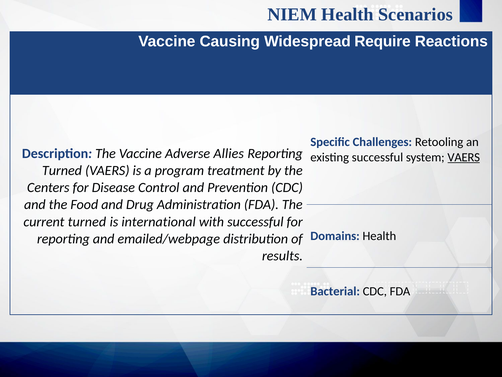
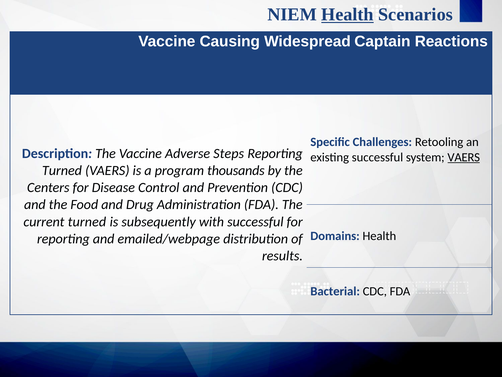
Health at (348, 15) underline: none -> present
Require: Require -> Captain
Allies: Allies -> Steps
treatment: treatment -> thousands
international: international -> subsequently
